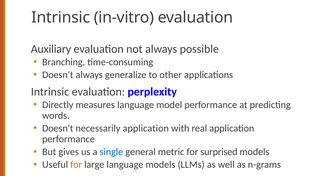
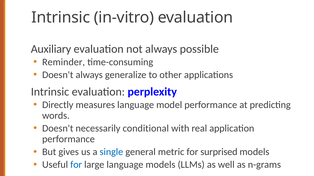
Branching: Branching -> Reminder
necessarily application: application -> conditional
for at (76, 165) colour: orange -> blue
